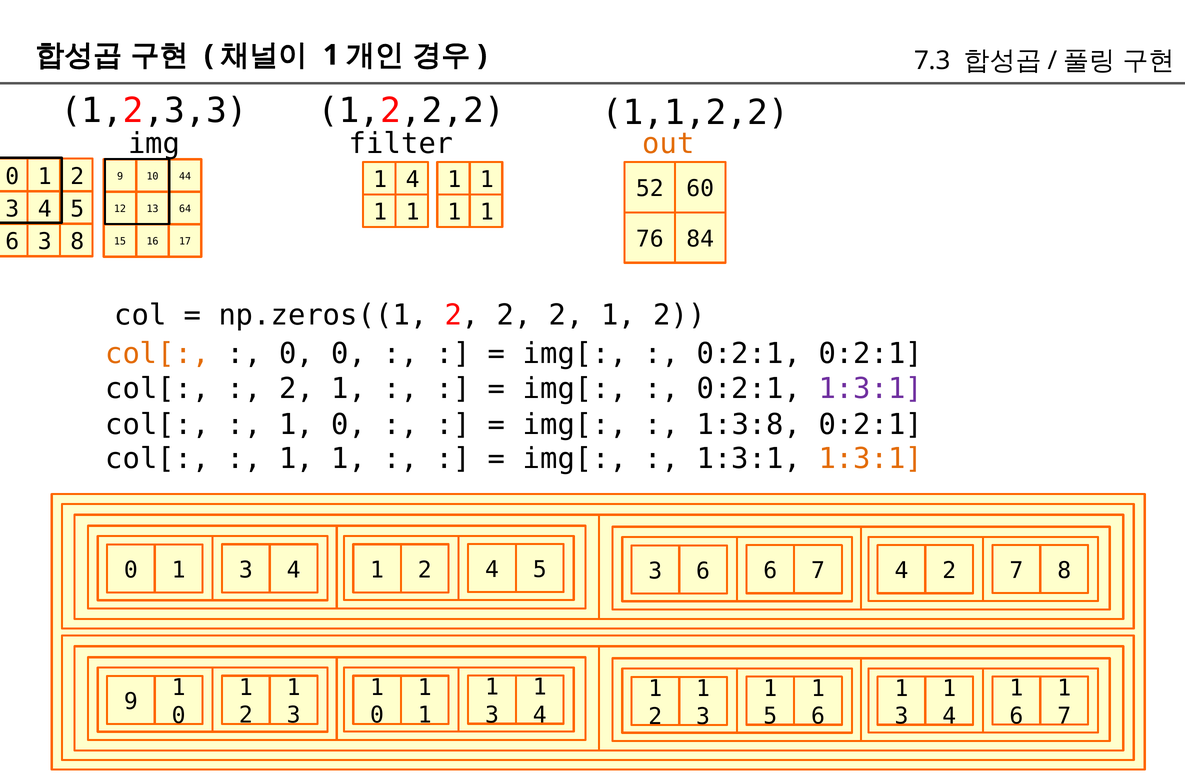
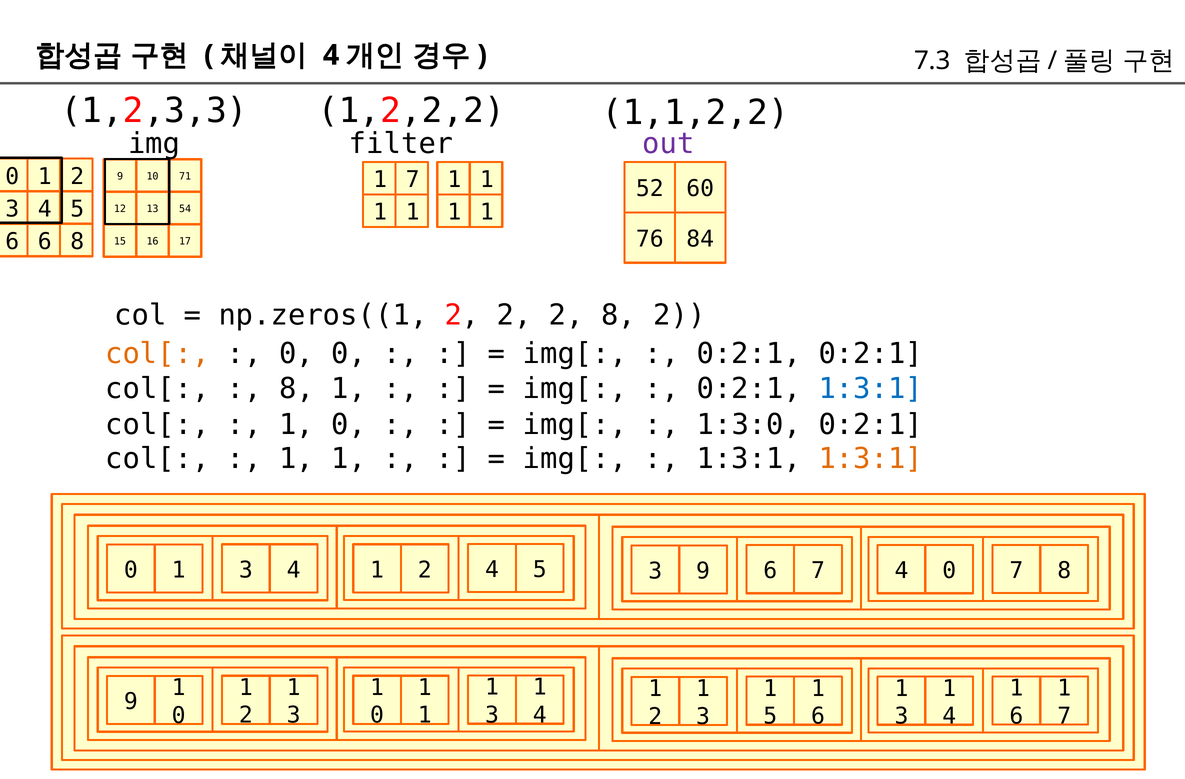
1 at (331, 55): 1 -> 4
out colour: orange -> purple
4 at (413, 180): 4 -> 7
44: 44 -> 71
64: 64 -> 54
6 3: 3 -> 6
2 2 1: 1 -> 8
2 at (297, 389): 2 -> 8
1:3:1 at (871, 389) colour: purple -> blue
1:3:8: 1:3:8 -> 1:3:0
3 6: 6 -> 9
4 2: 2 -> 0
